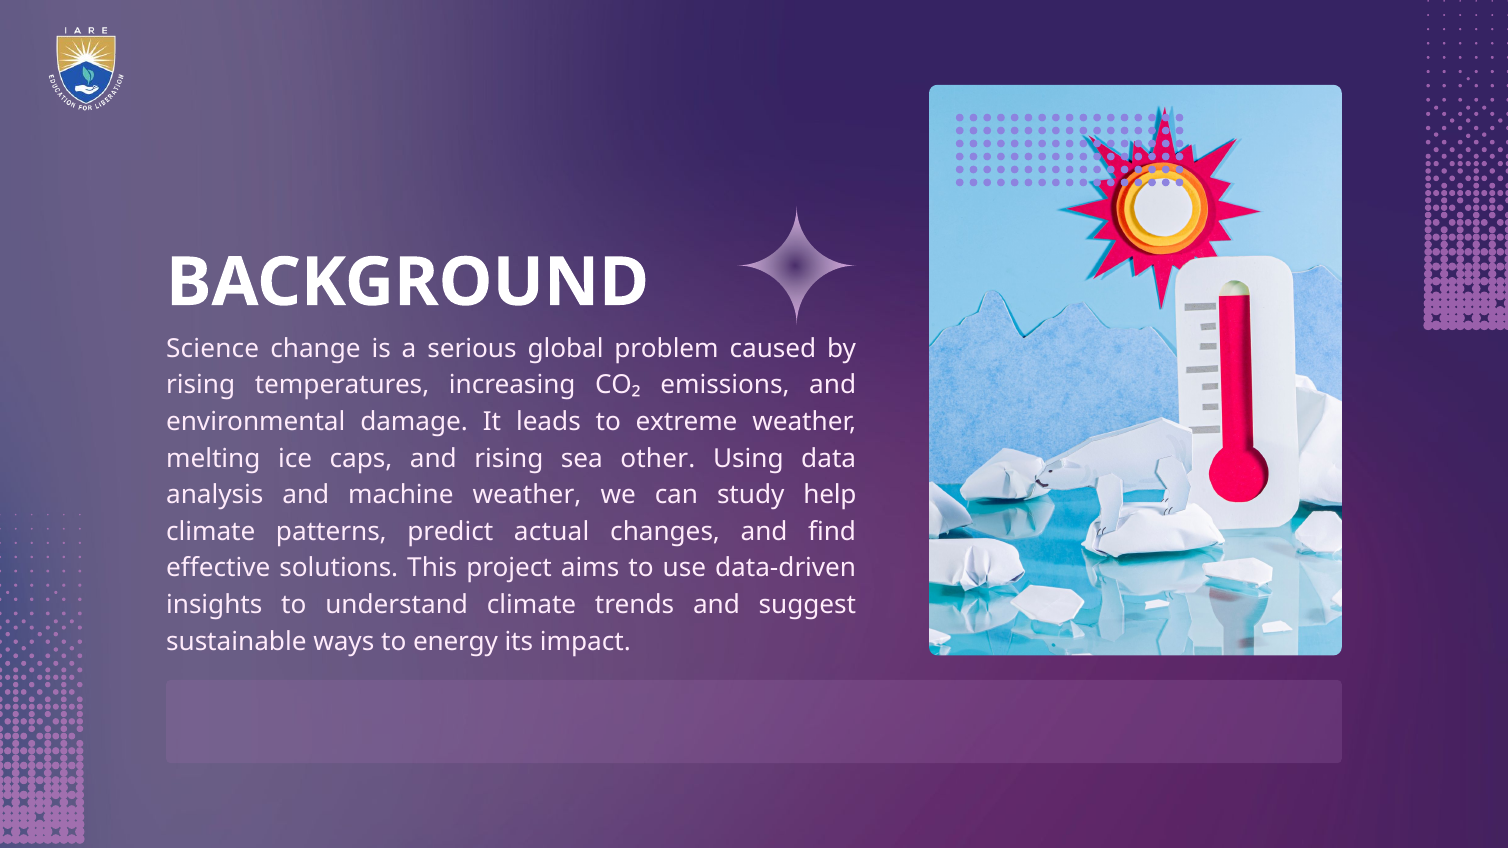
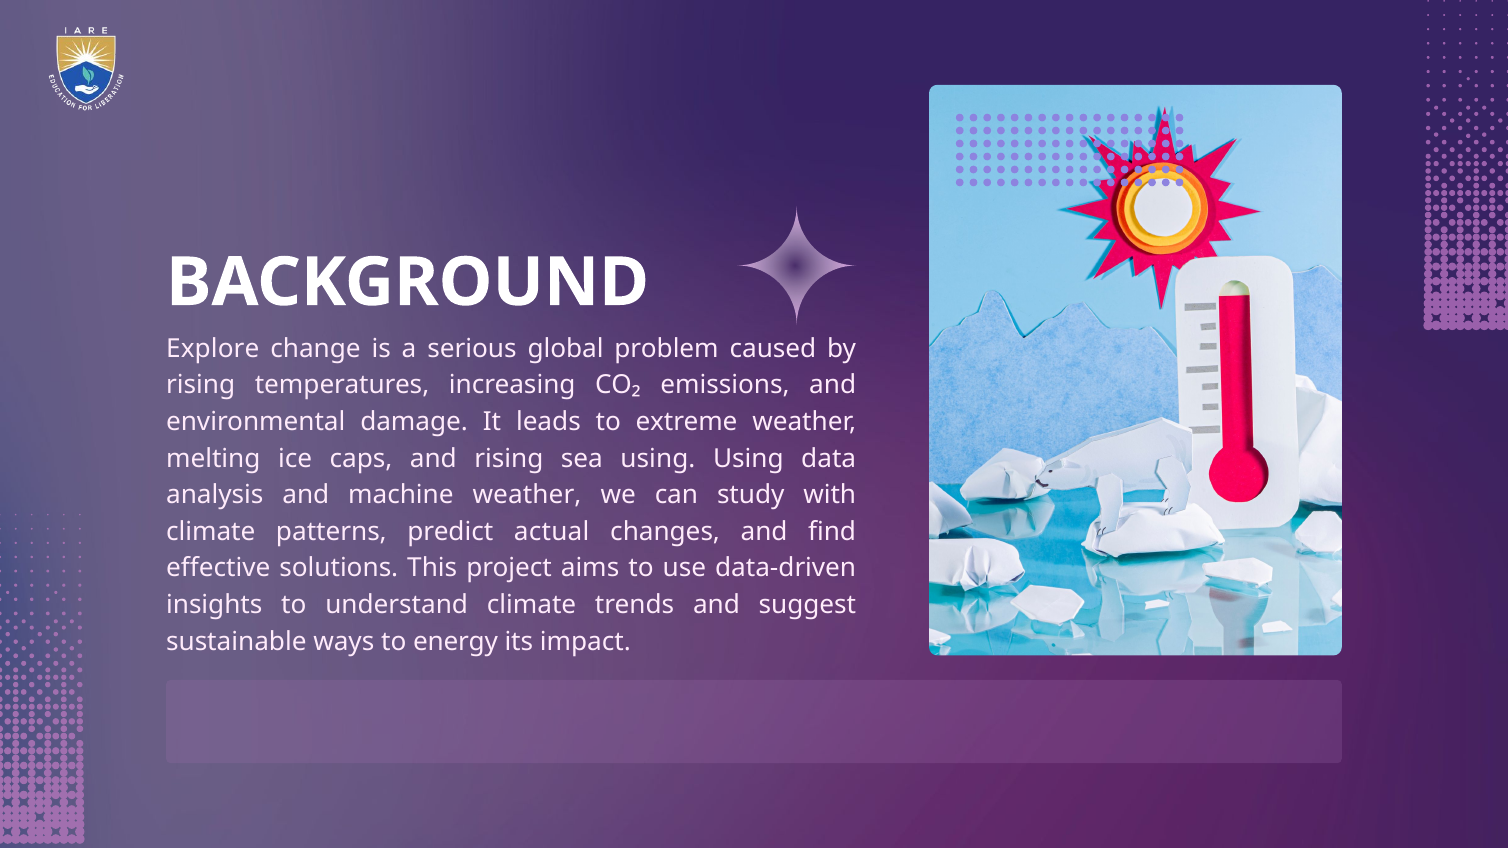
Science: Science -> Explore
sea other: other -> using
help: help -> with
